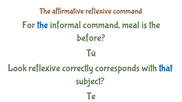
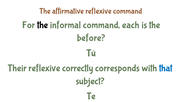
the at (43, 25) colour: blue -> black
meal: meal -> each
Look: Look -> Their
